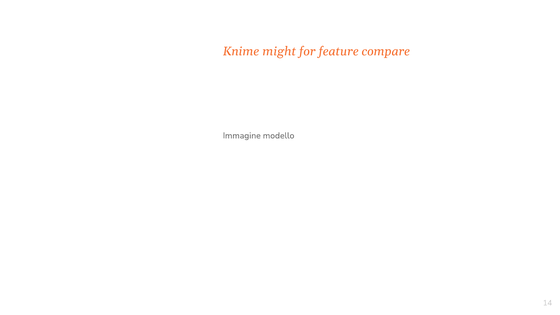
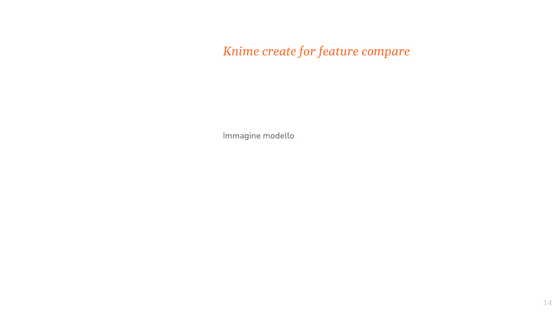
might: might -> create
